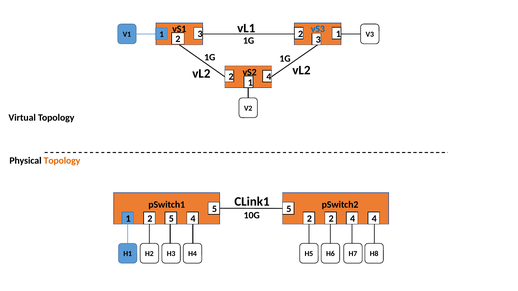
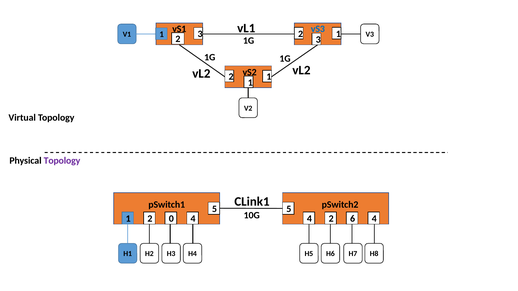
4 at (269, 77): 4 -> 1
Topology at (62, 161) colour: orange -> purple
2 5: 5 -> 0
4 2: 2 -> 4
4 at (353, 219): 4 -> 6
